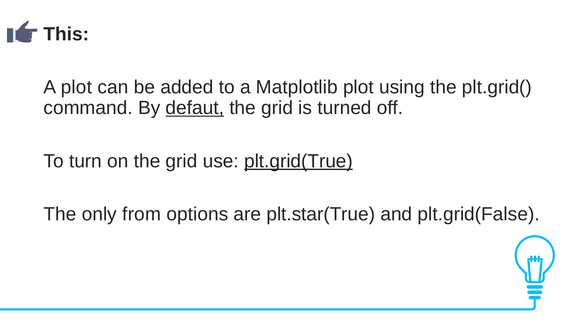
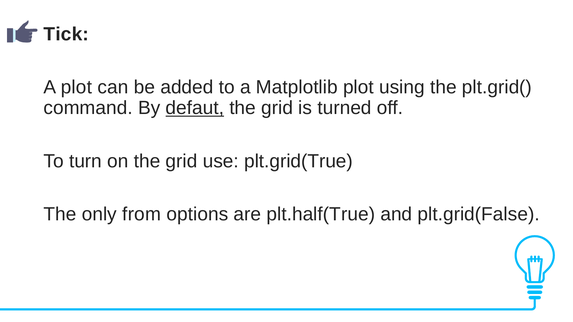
This: This -> Tick
plt.grid(True underline: present -> none
plt.star(True: plt.star(True -> plt.half(True
